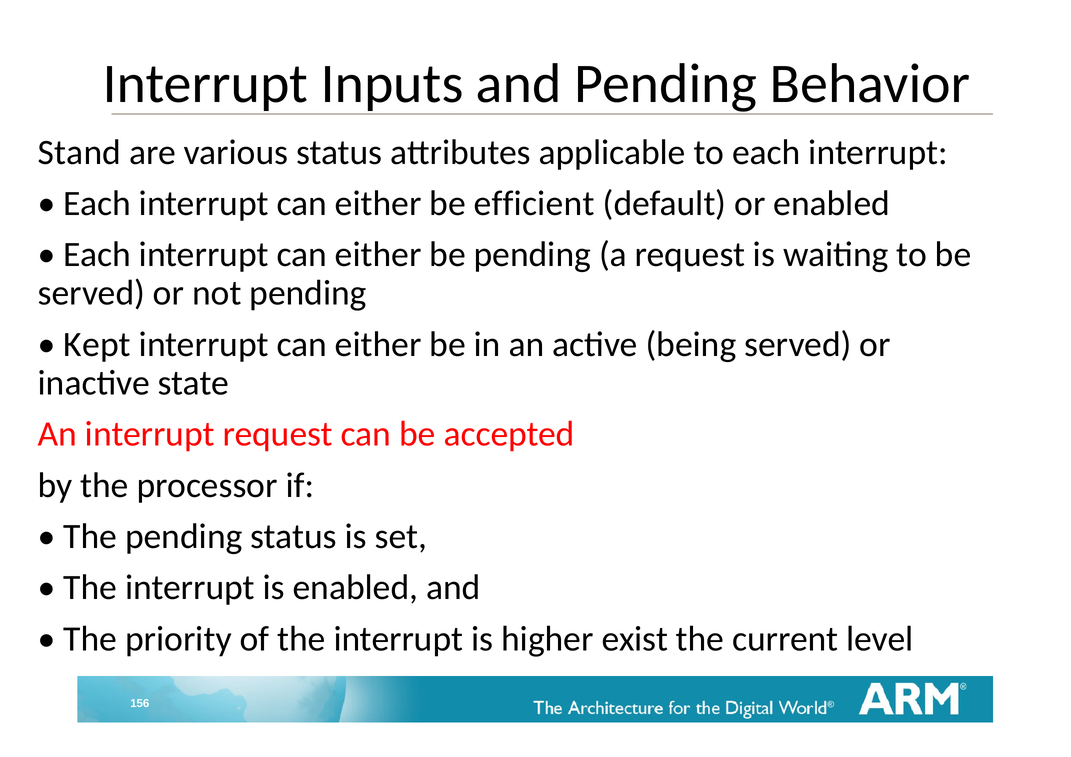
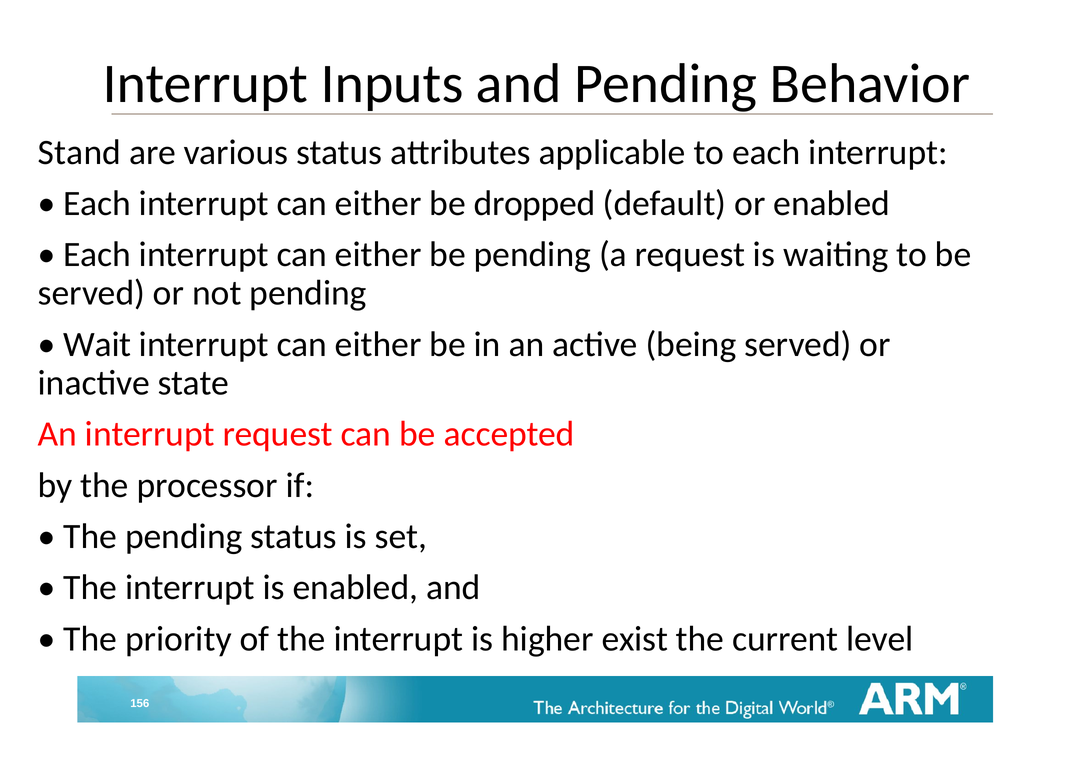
efficient: efficient -> dropped
Kept: Kept -> Wait
